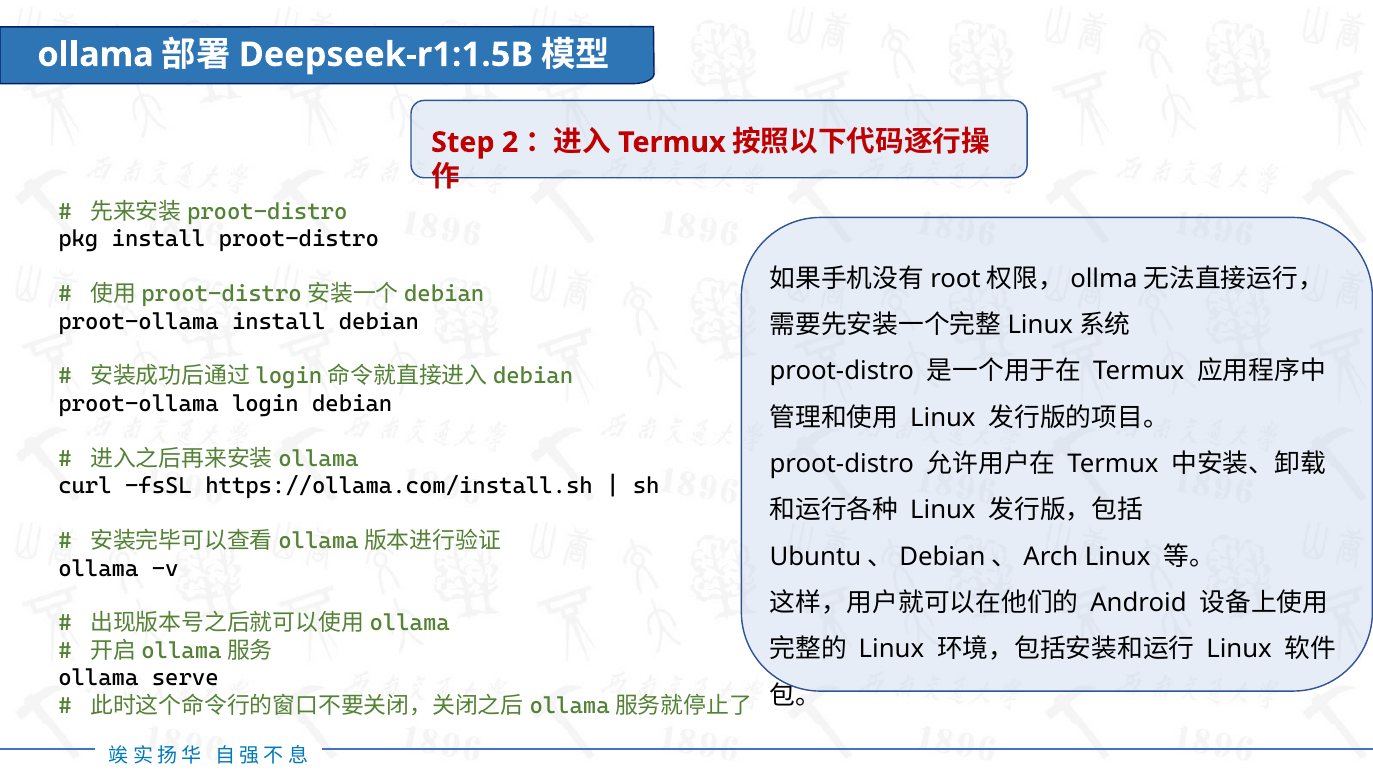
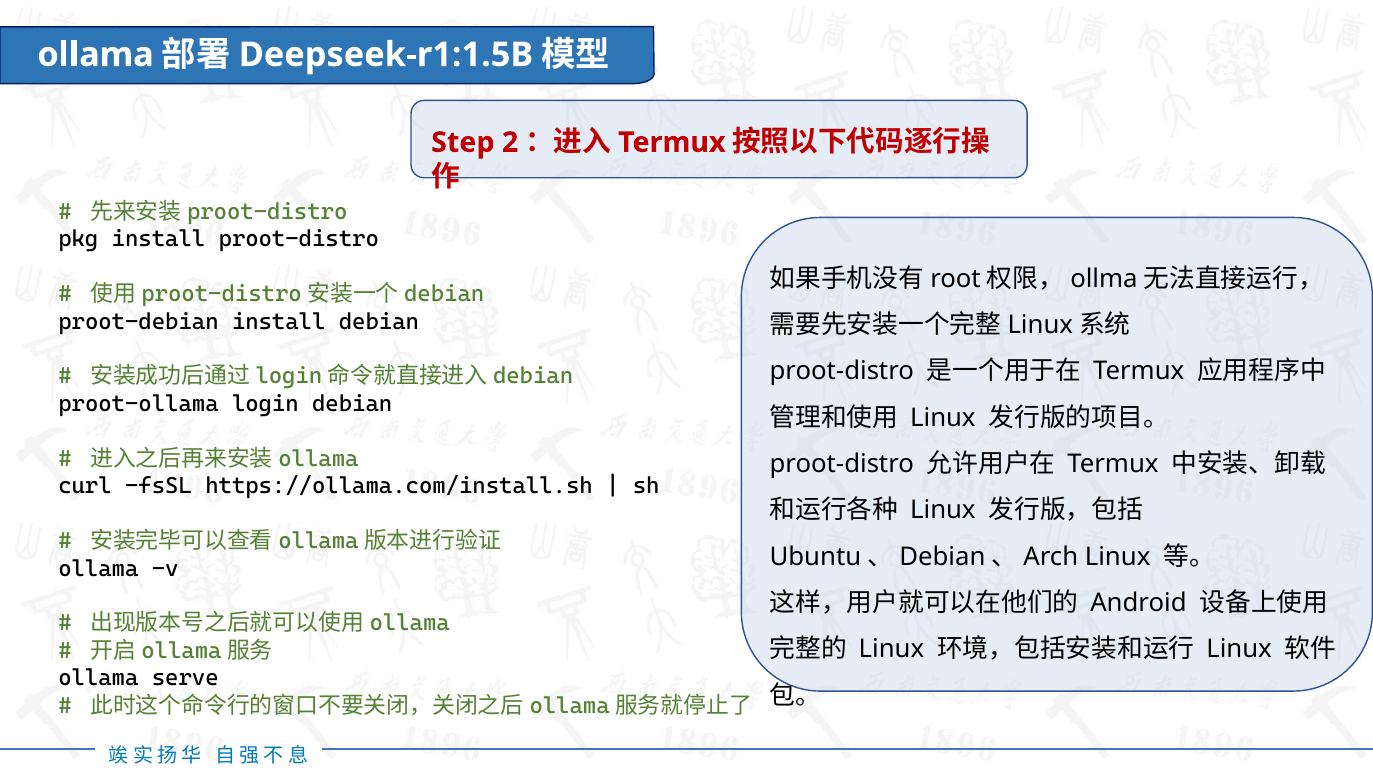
proot-ollama at (138, 322): proot-ollama -> proot-debian
